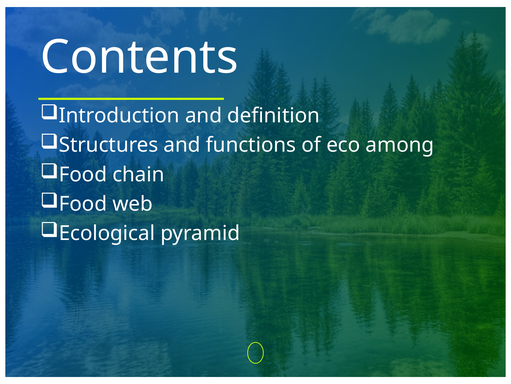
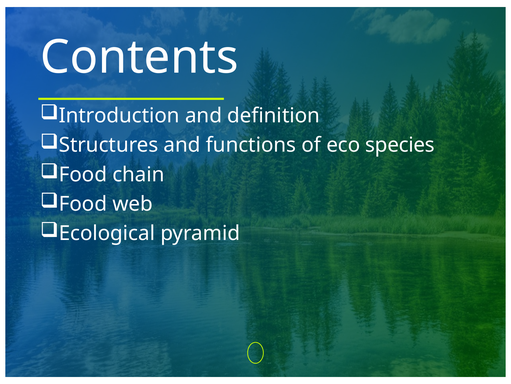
among: among -> species
